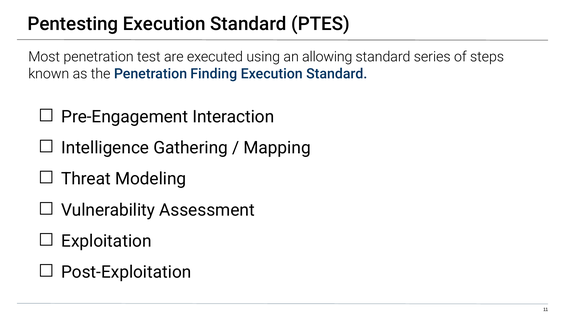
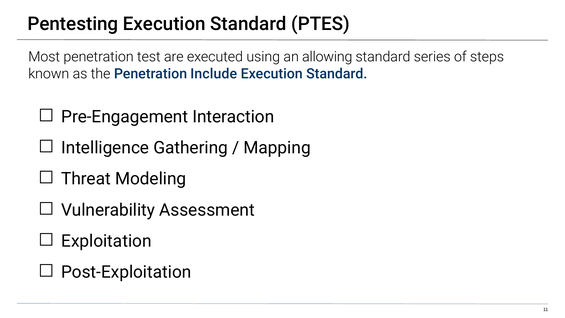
Finding: Finding -> Include
